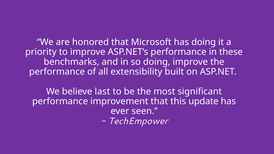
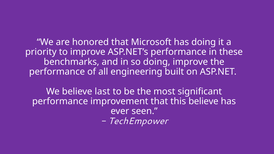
extensibility: extensibility -> engineering
this update: update -> believe
